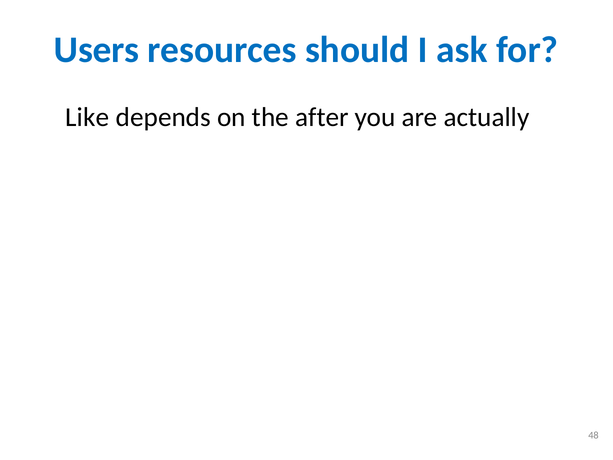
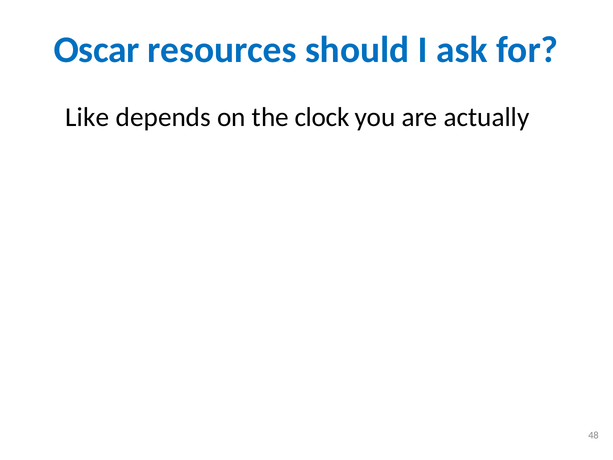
Users: Users -> Oscar
after: after -> clock
